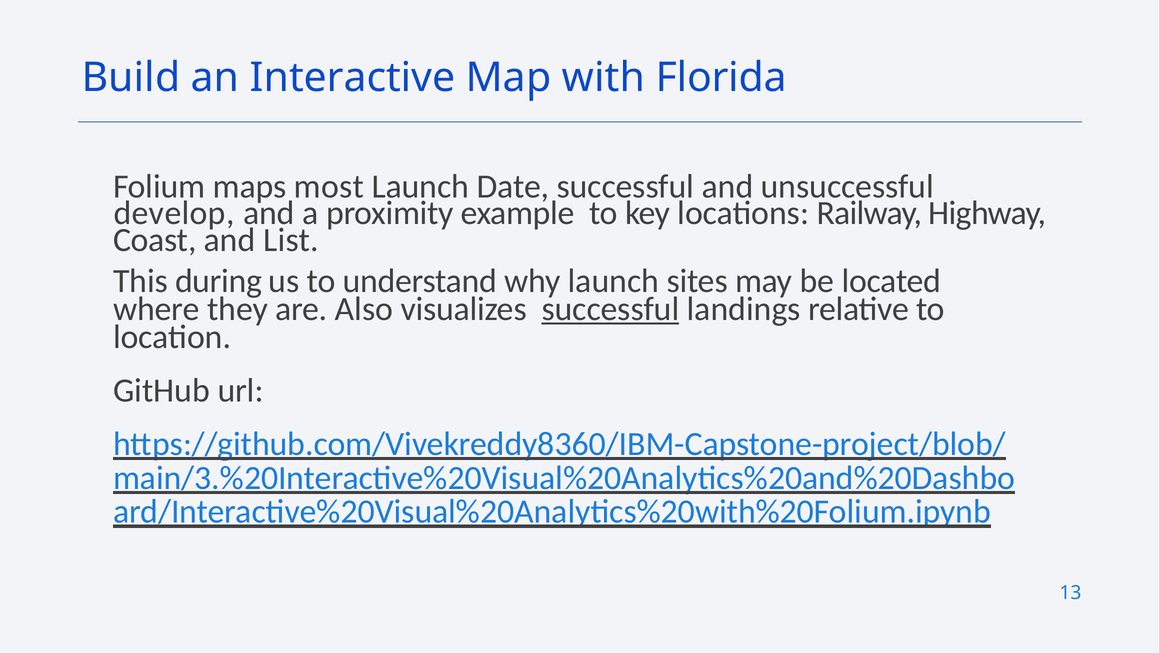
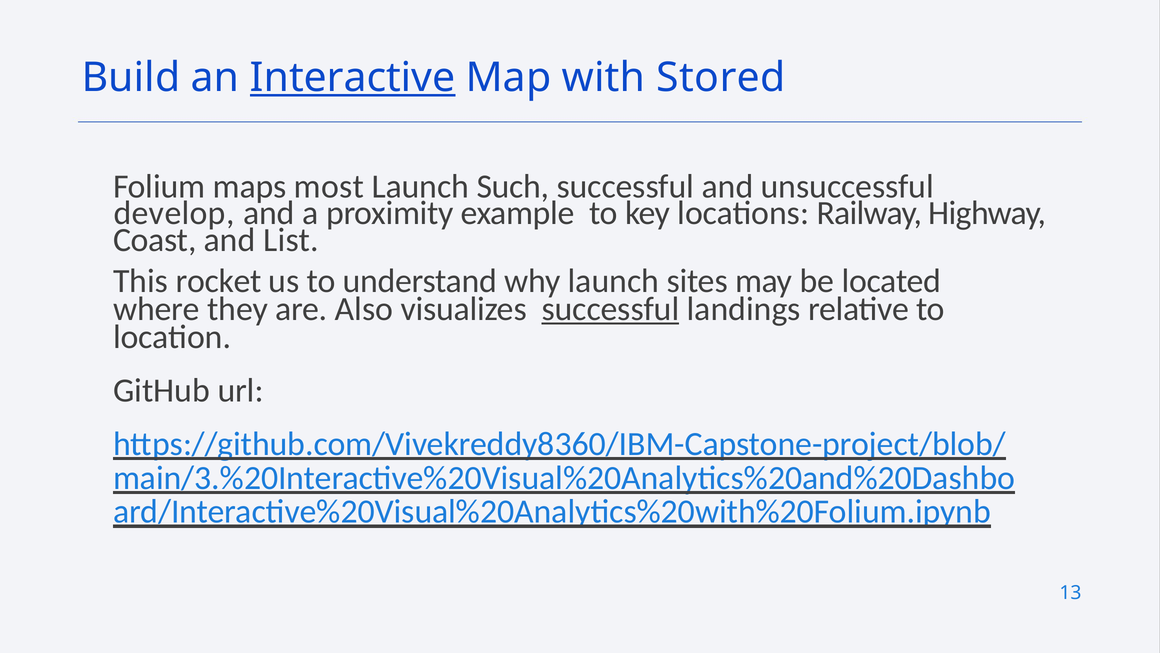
Interactive underline: none -> present
Florida: Florida -> Stored
Date: Date -> Such
during: during -> rocket
